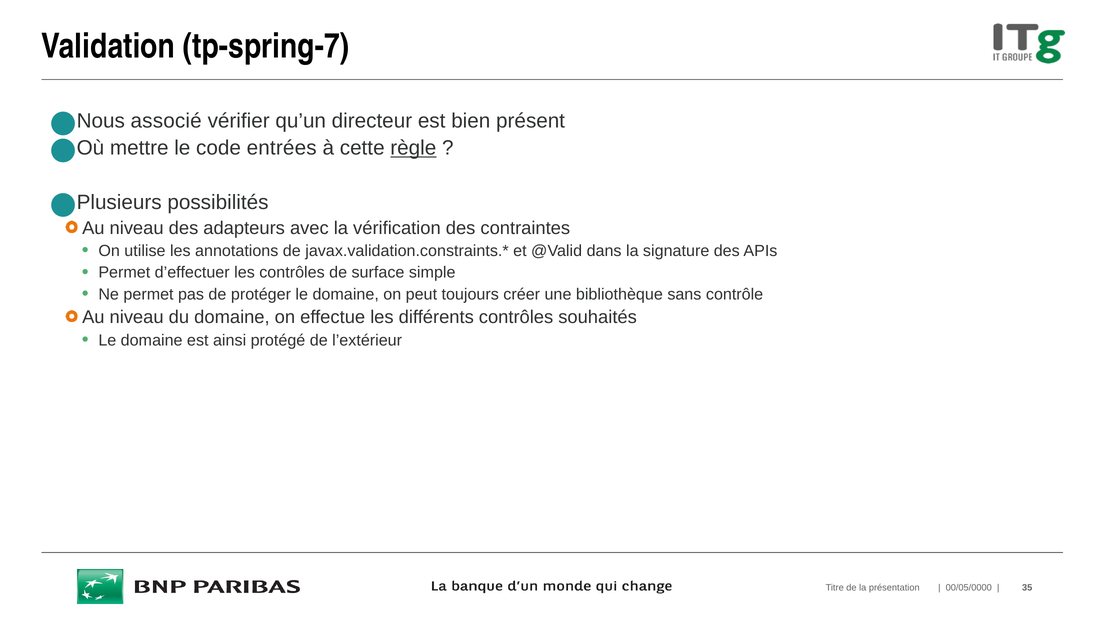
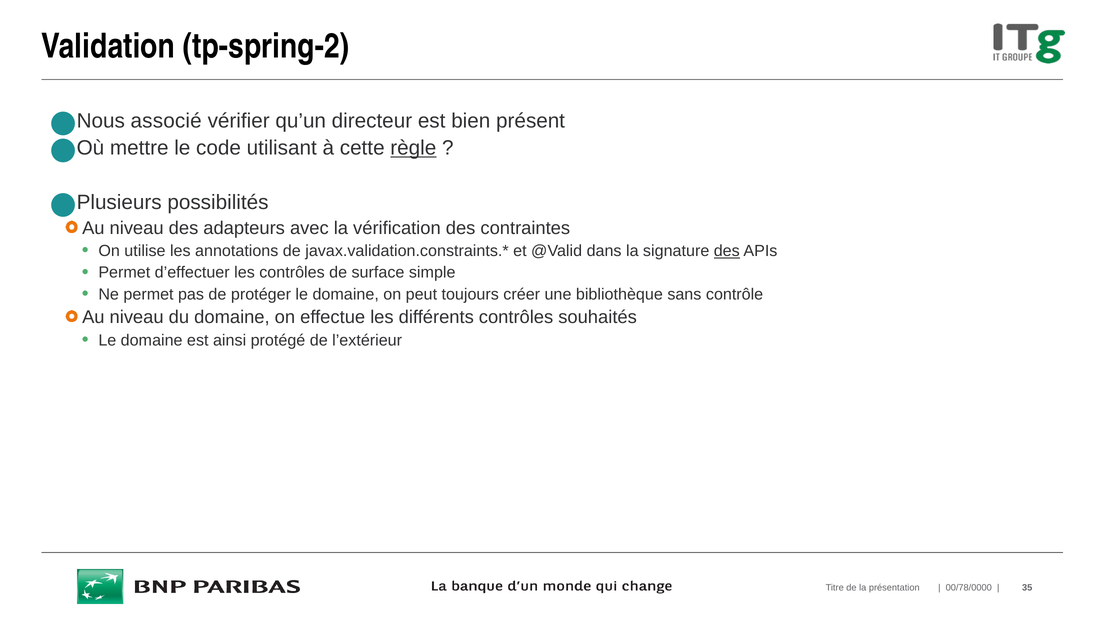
tp-spring-7: tp-spring-7 -> tp-spring-2
entrées: entrées -> utilisant
des at (727, 251) underline: none -> present
00/05/0000: 00/05/0000 -> 00/78/0000
